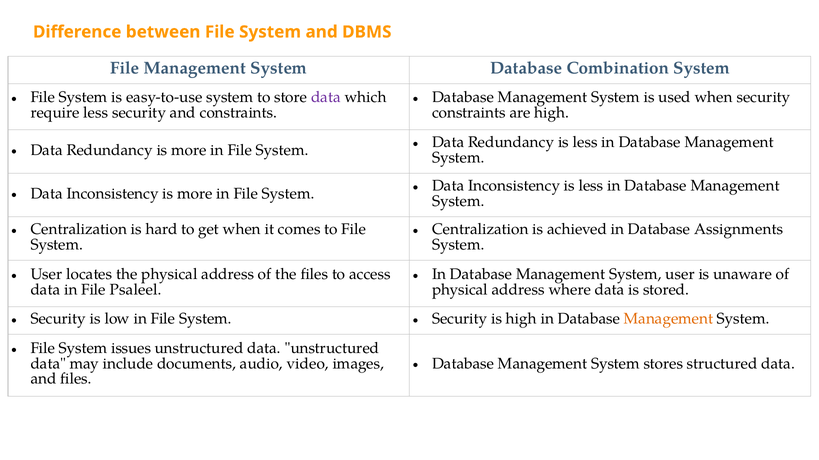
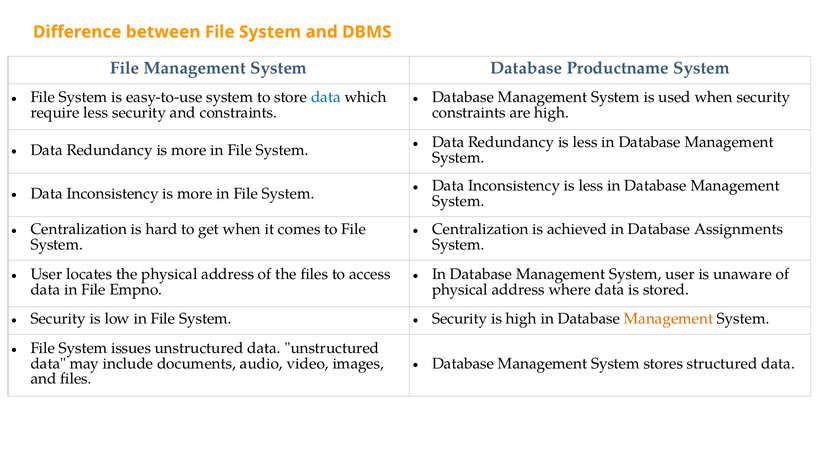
Combination: Combination -> Productname
data at (326, 98) colour: purple -> blue
Psaleel: Psaleel -> Empno
